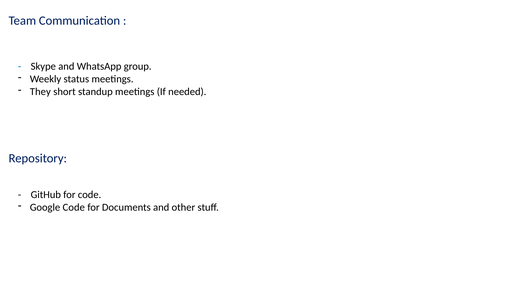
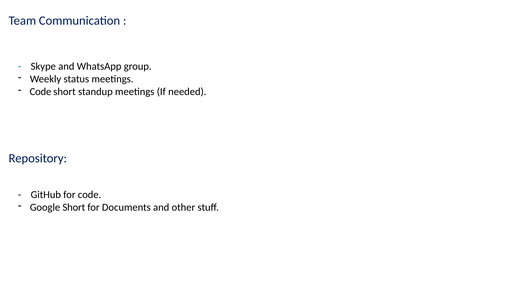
They at (40, 92): They -> Code
Google Code: Code -> Short
